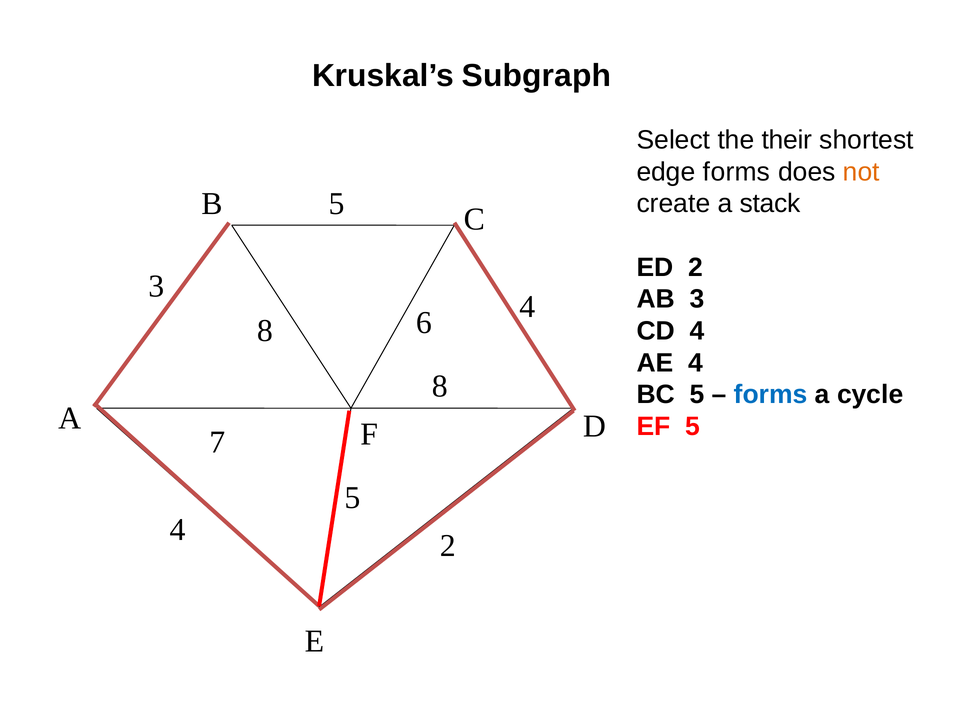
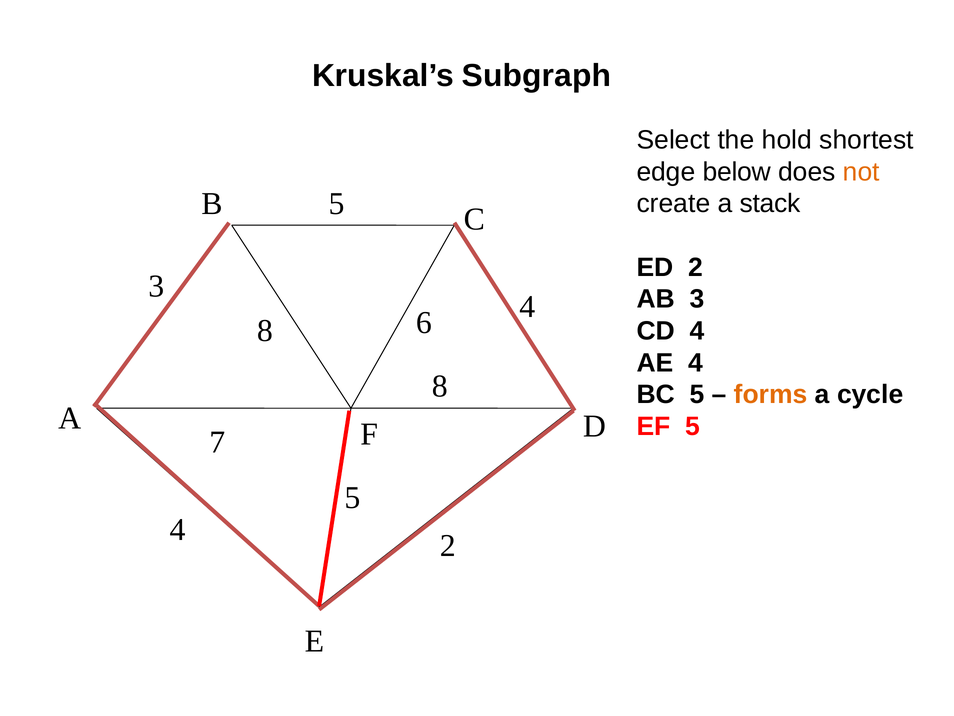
their: their -> hold
edge forms: forms -> below
forms at (771, 394) colour: blue -> orange
